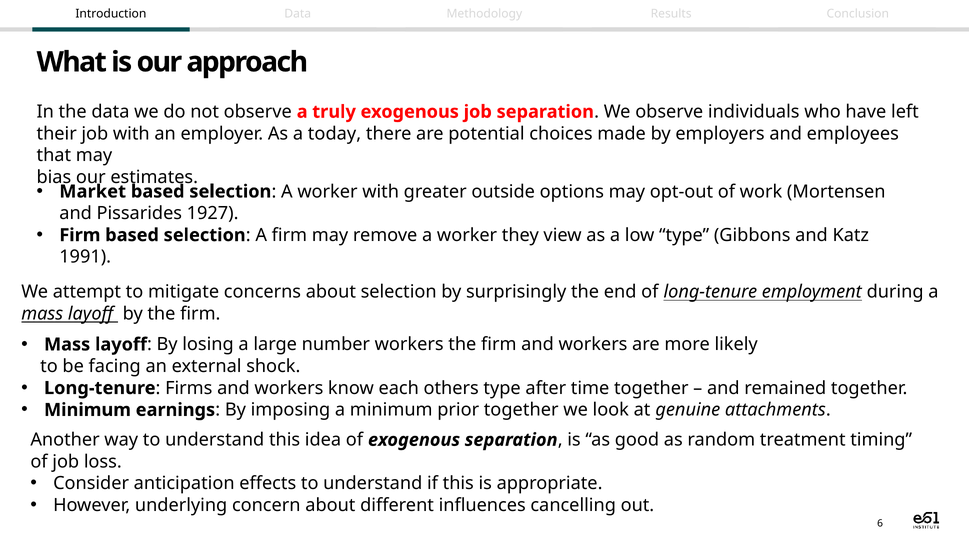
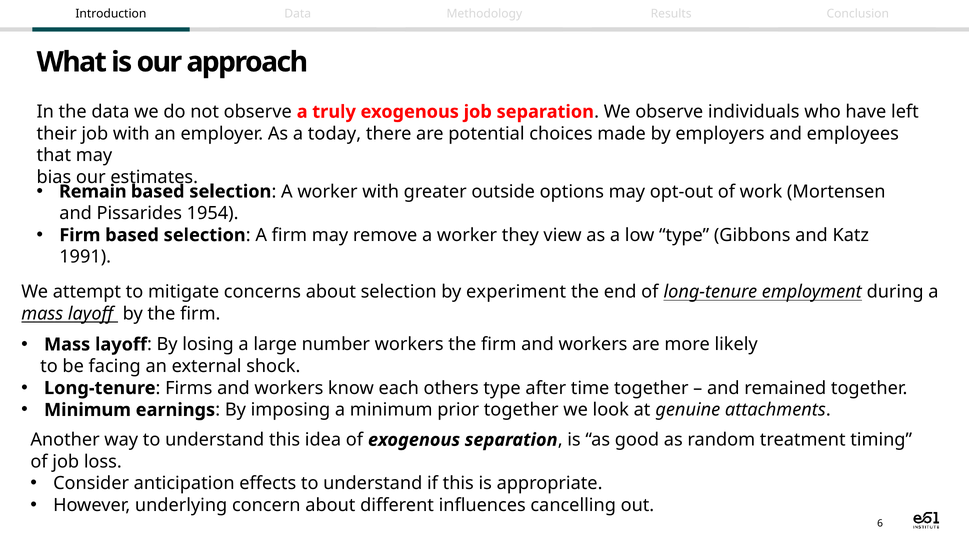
Market: Market -> Remain
1927: 1927 -> 1954
surprisingly: surprisingly -> experiment
